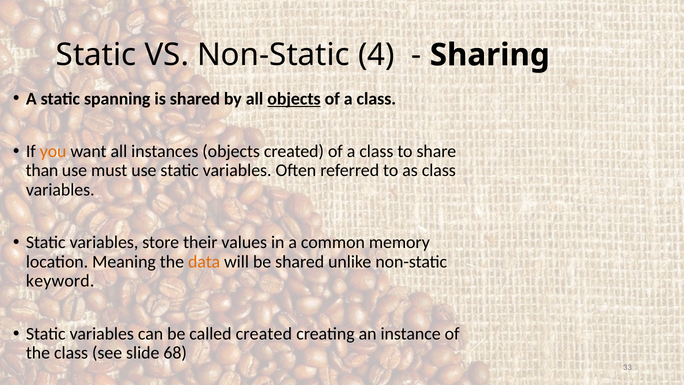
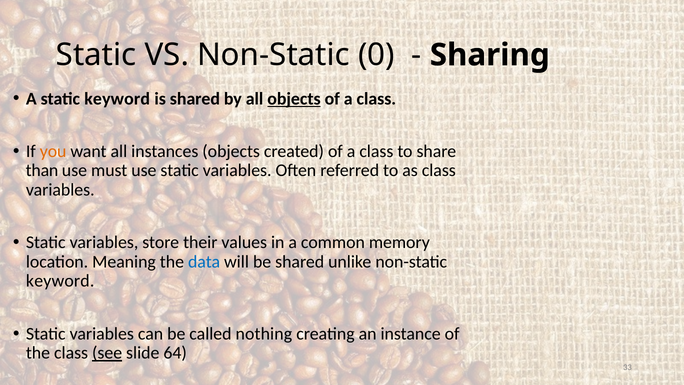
4: 4 -> 0
static spanning: spanning -> keyword
data colour: orange -> blue
called created: created -> nothing
see underline: none -> present
68: 68 -> 64
